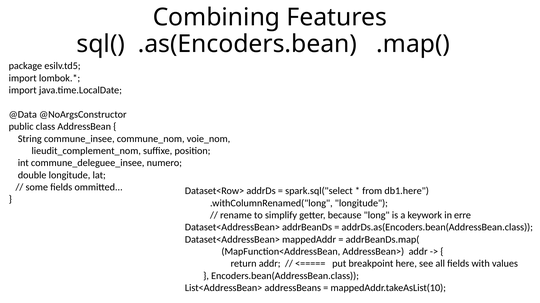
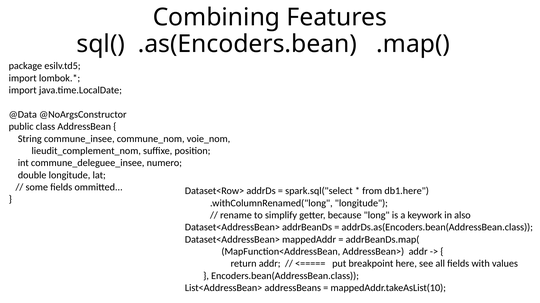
erre: erre -> also
